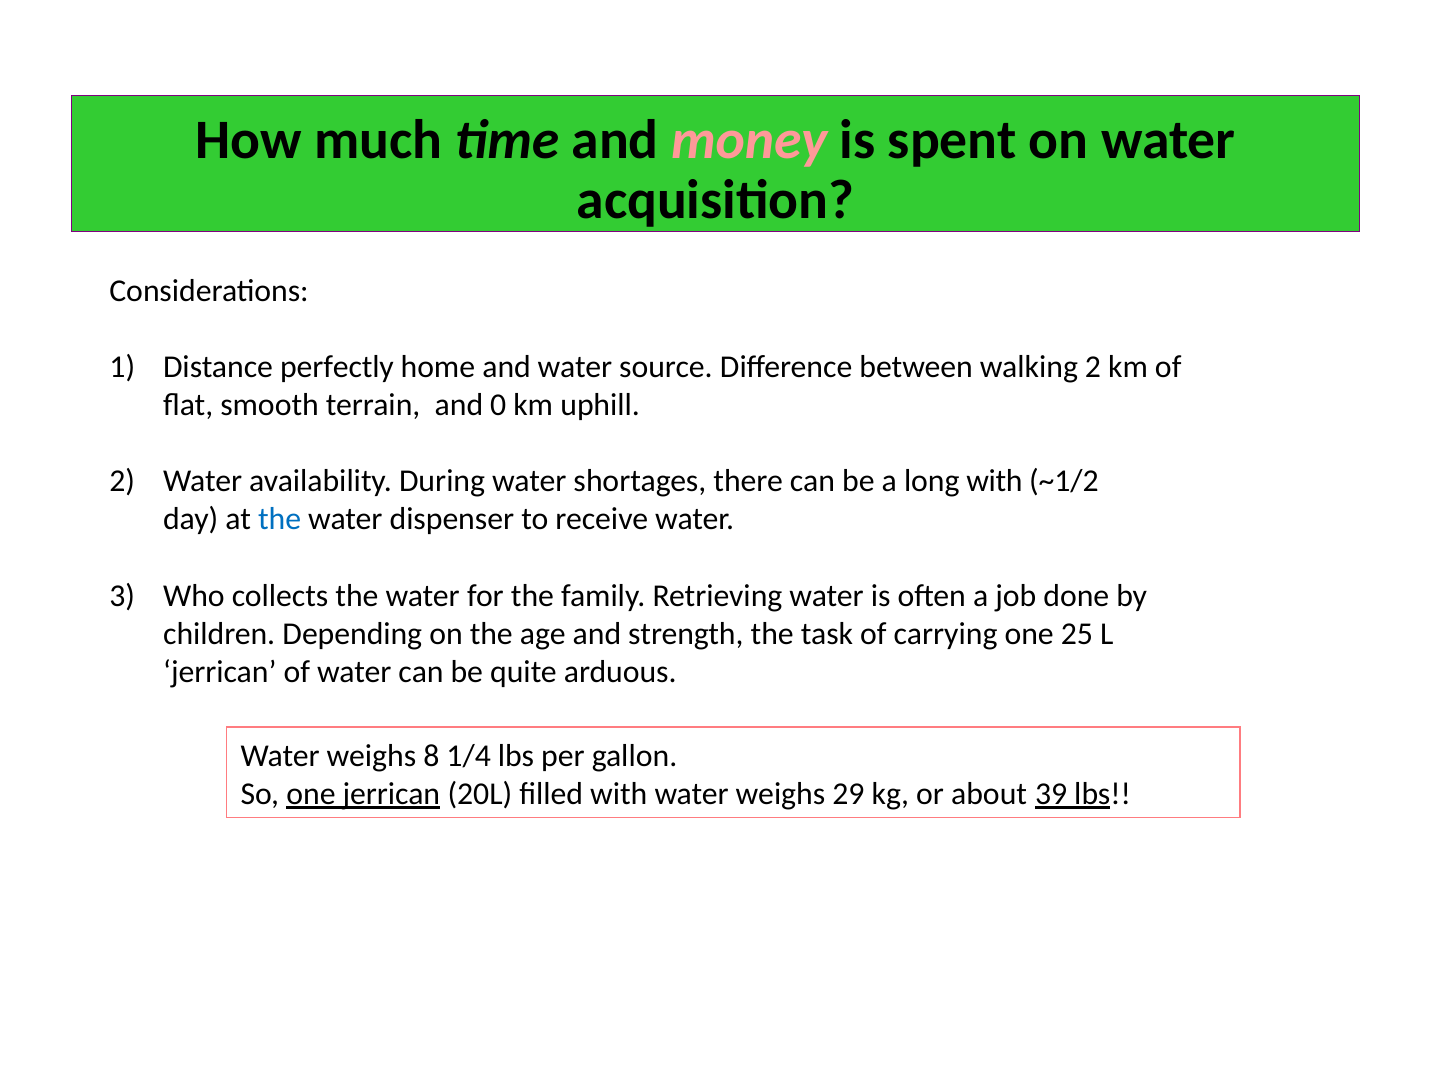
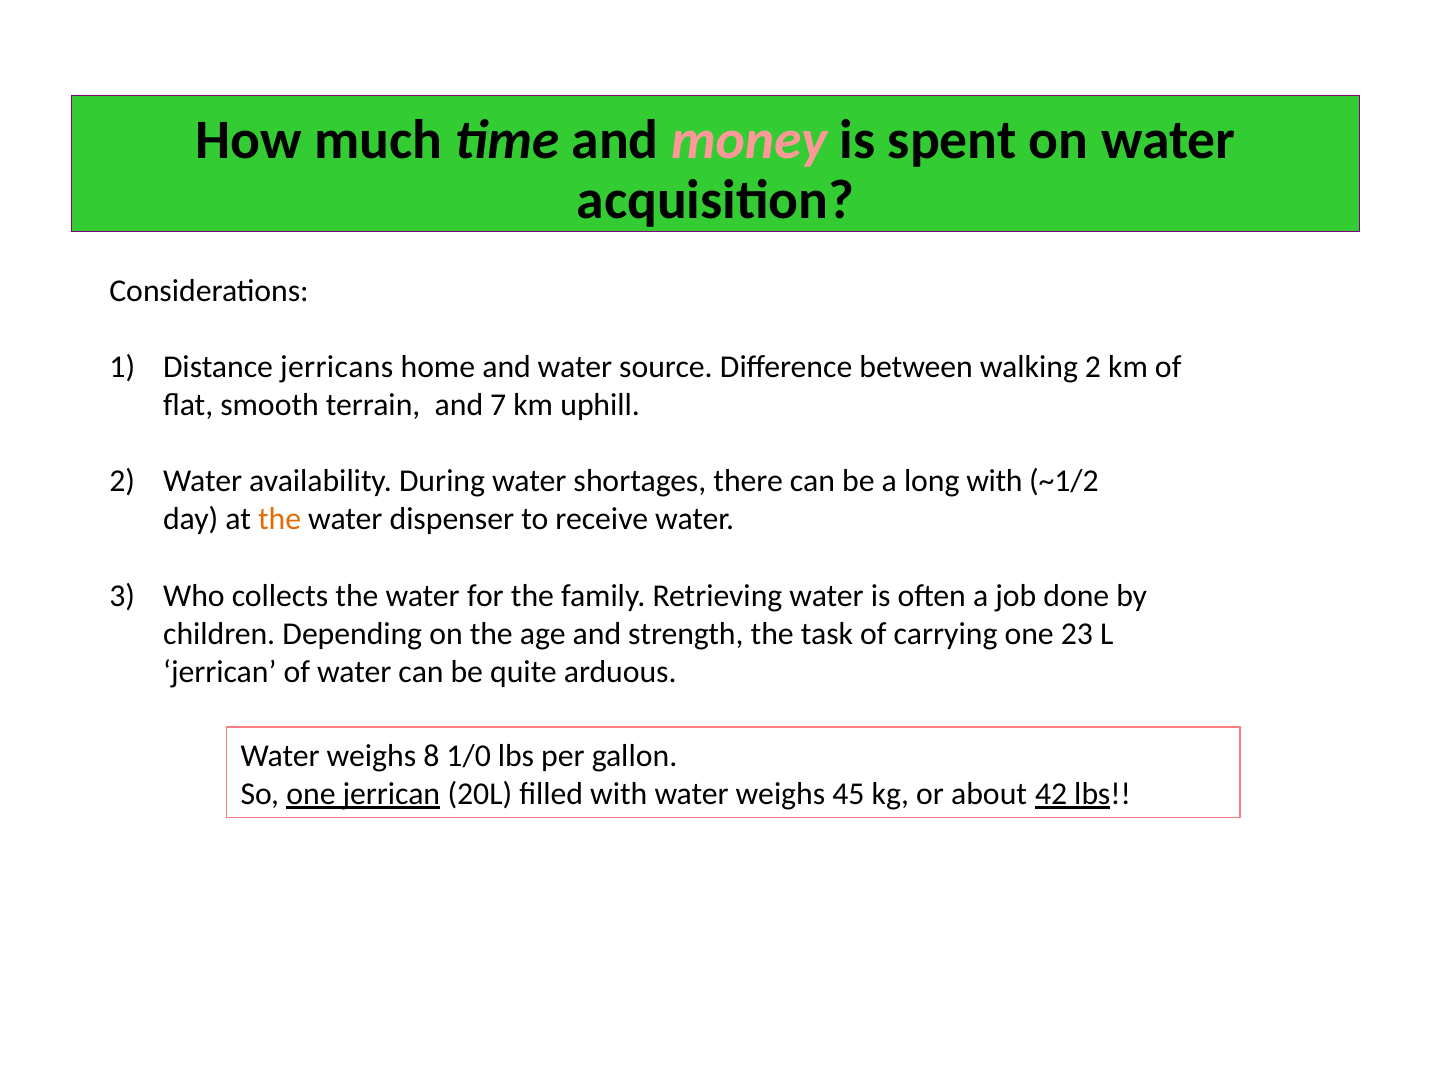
perfectly: perfectly -> jerricans
0: 0 -> 7
the at (280, 520) colour: blue -> orange
25: 25 -> 23
1/4: 1/4 -> 1/0
29: 29 -> 45
39: 39 -> 42
